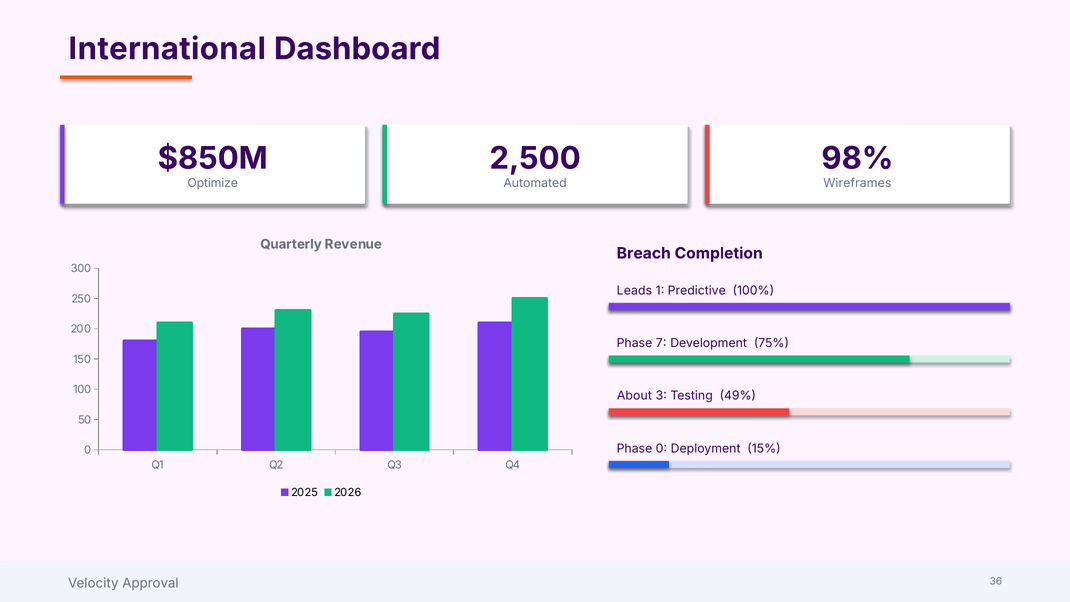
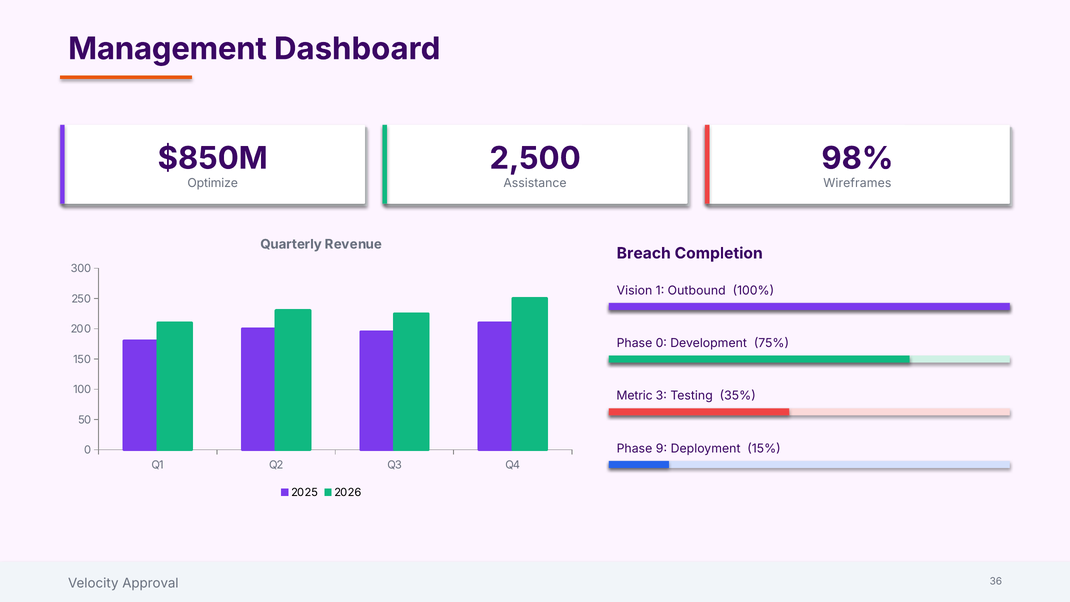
International: International -> Management
Automated: Automated -> Assistance
Leads: Leads -> Vision
Predictive: Predictive -> Outbound
Phase 7: 7 -> 0
About: About -> Metric
49%: 49% -> 35%
Phase 0: 0 -> 9
